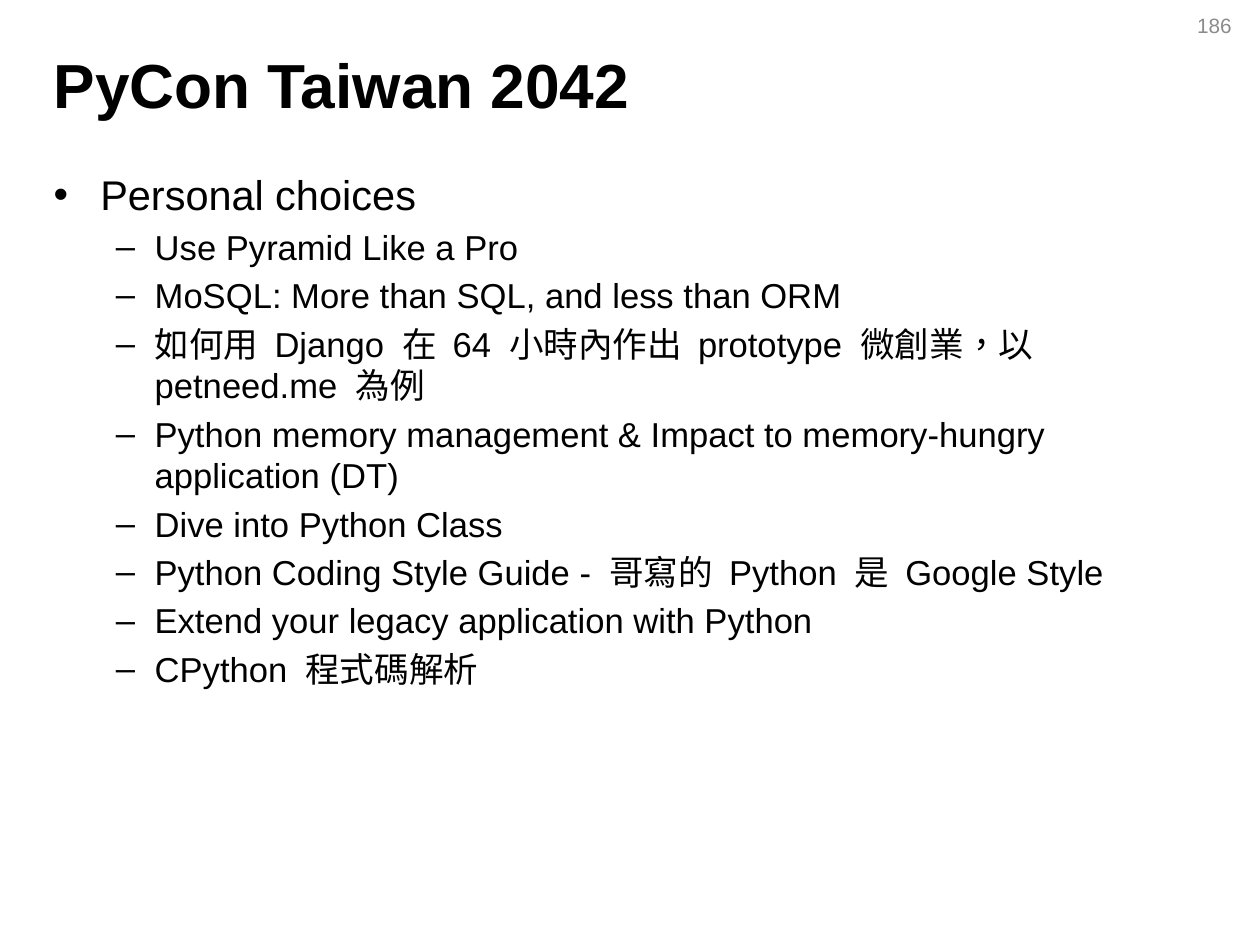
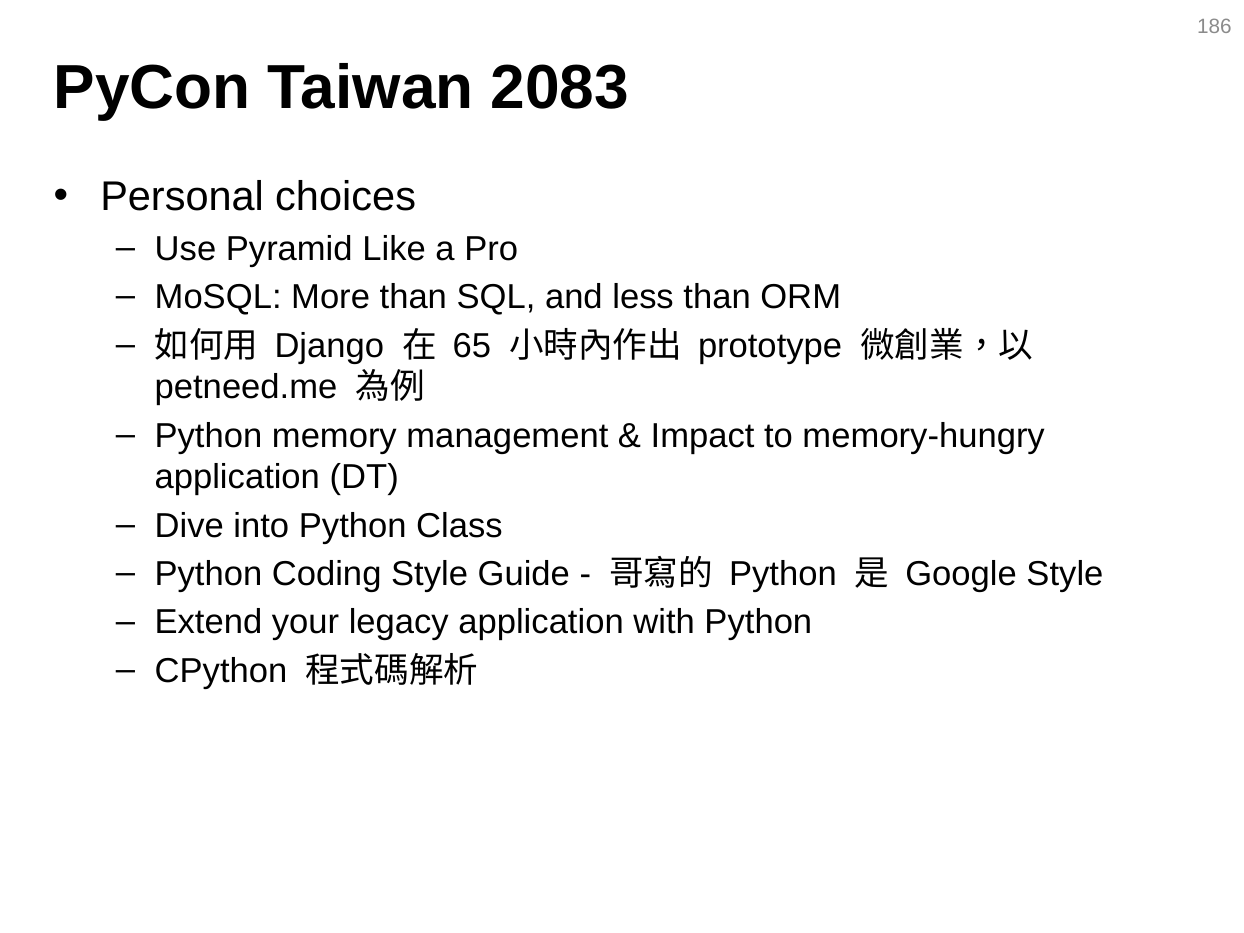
2042: 2042 -> 2083
64: 64 -> 65
